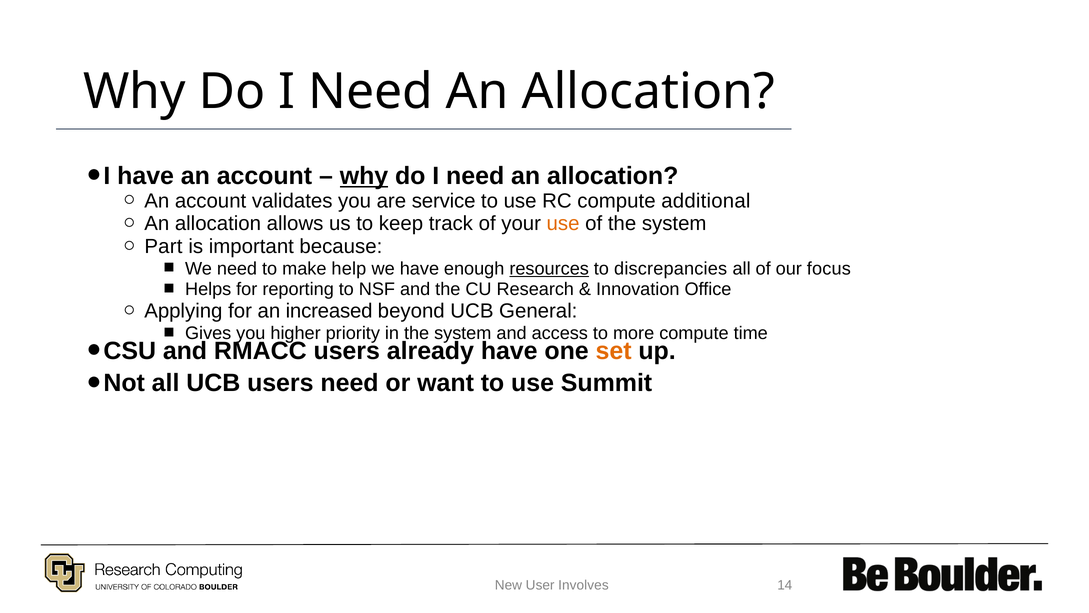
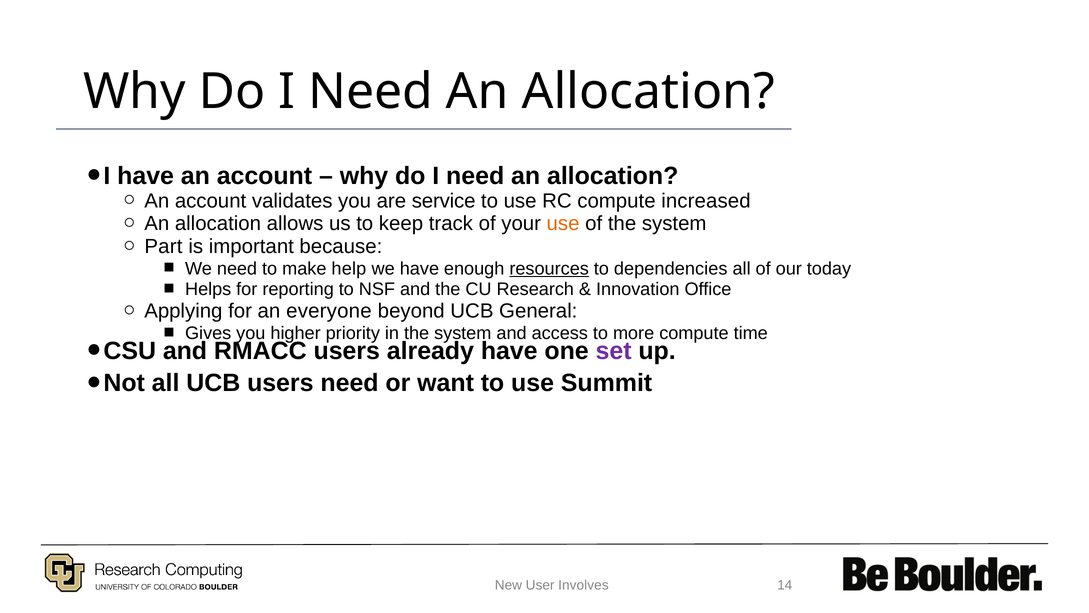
why at (364, 176) underline: present -> none
additional: additional -> increased
discrepancies: discrepancies -> dependencies
focus: focus -> today
increased: increased -> everyone
set colour: orange -> purple
